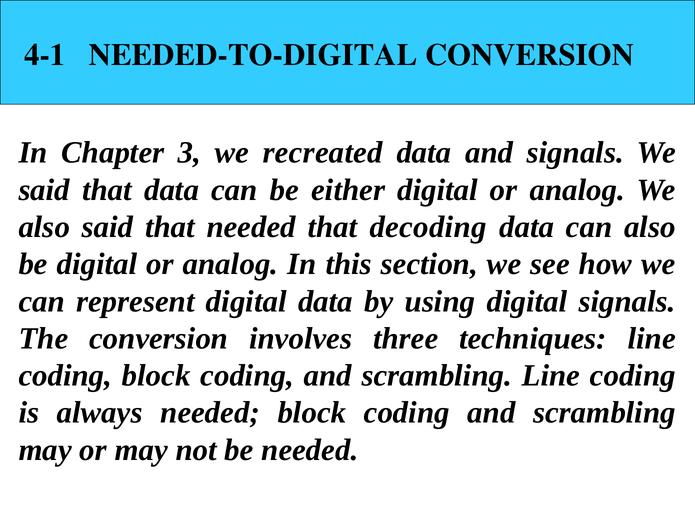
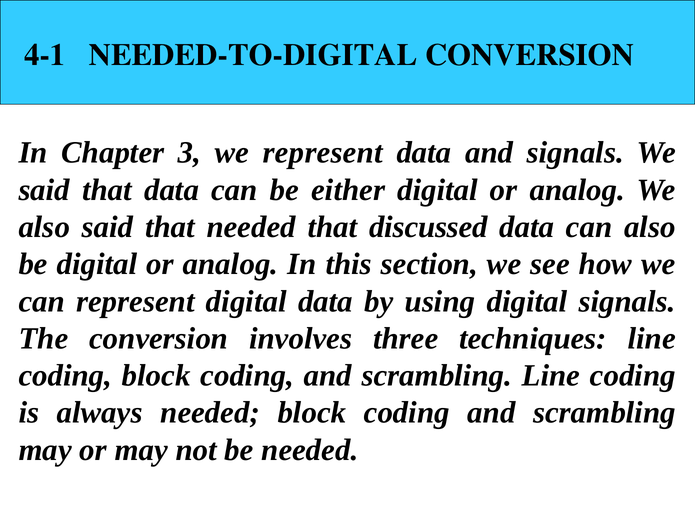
we recreated: recreated -> represent
decoding: decoding -> discussed
